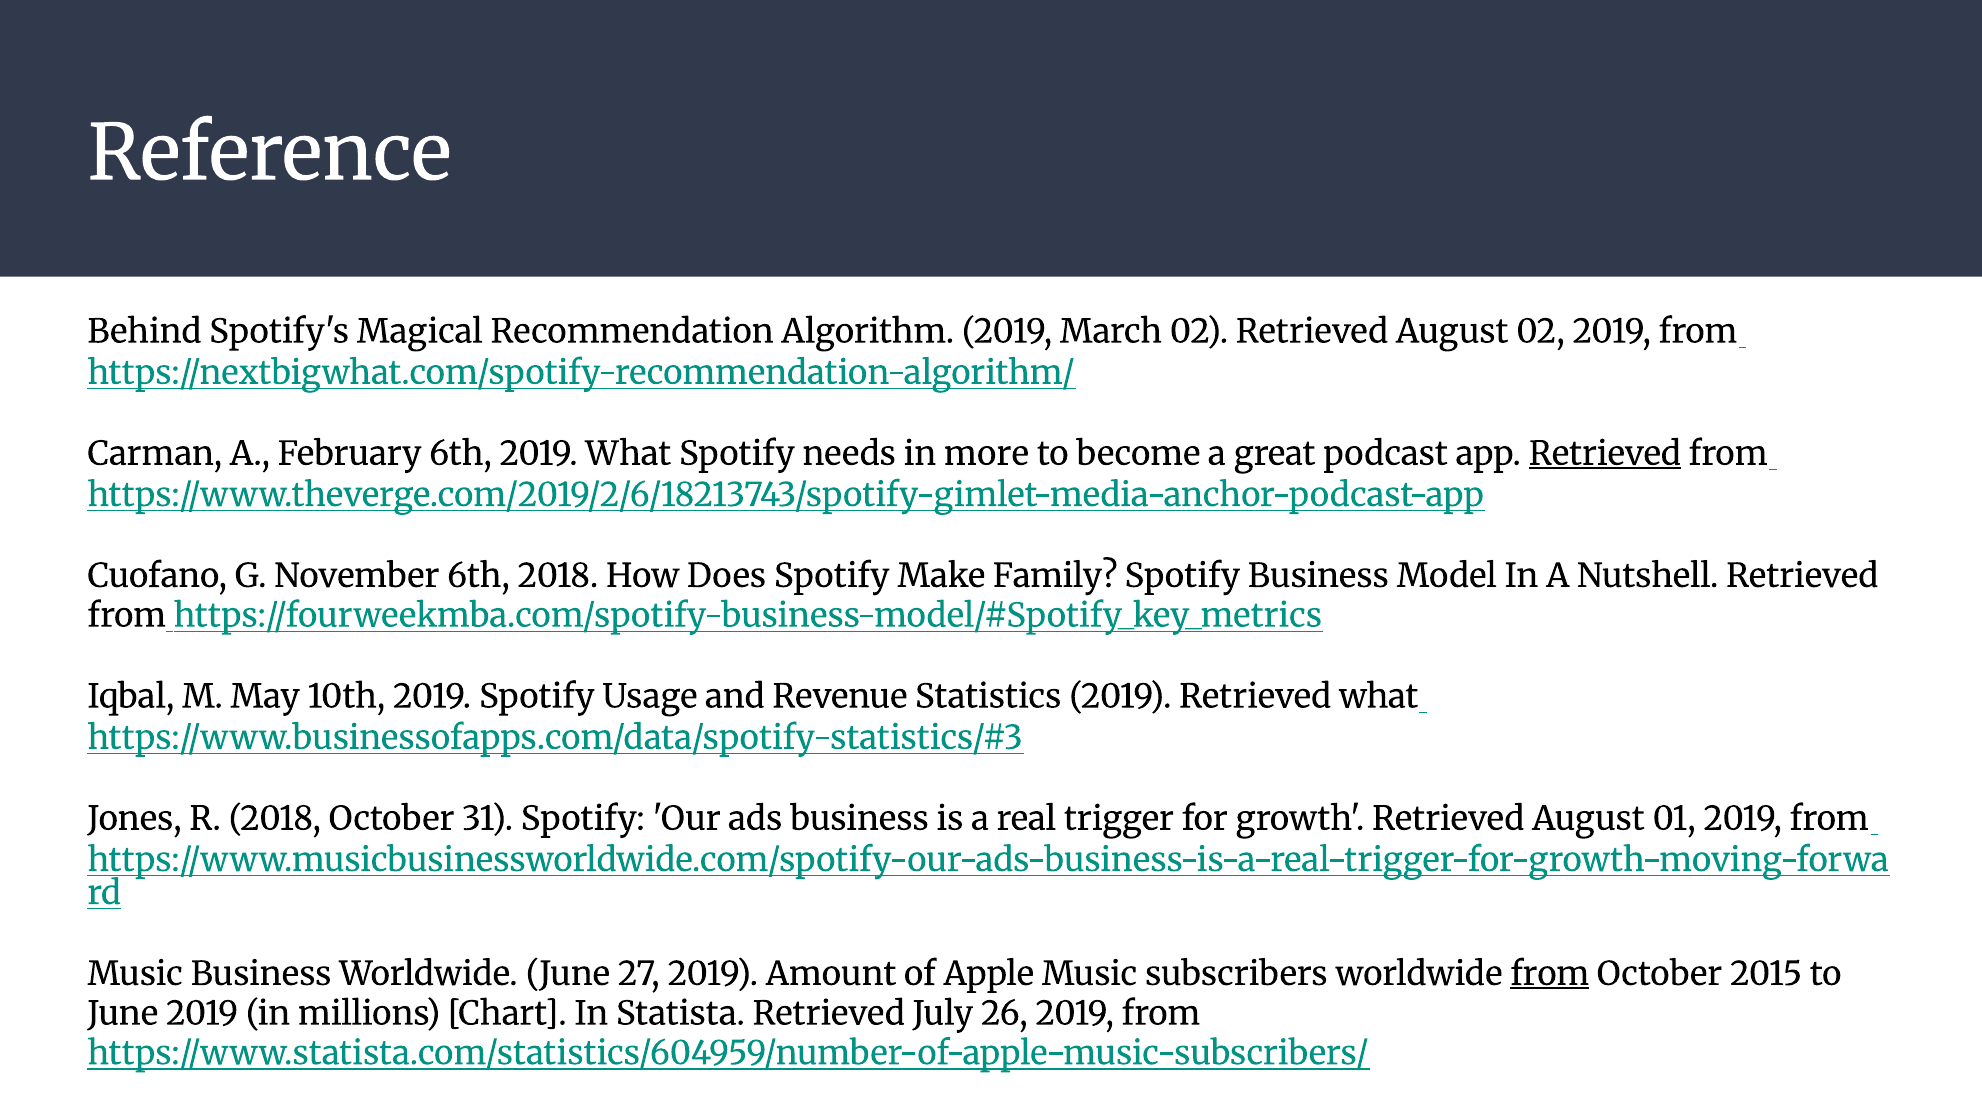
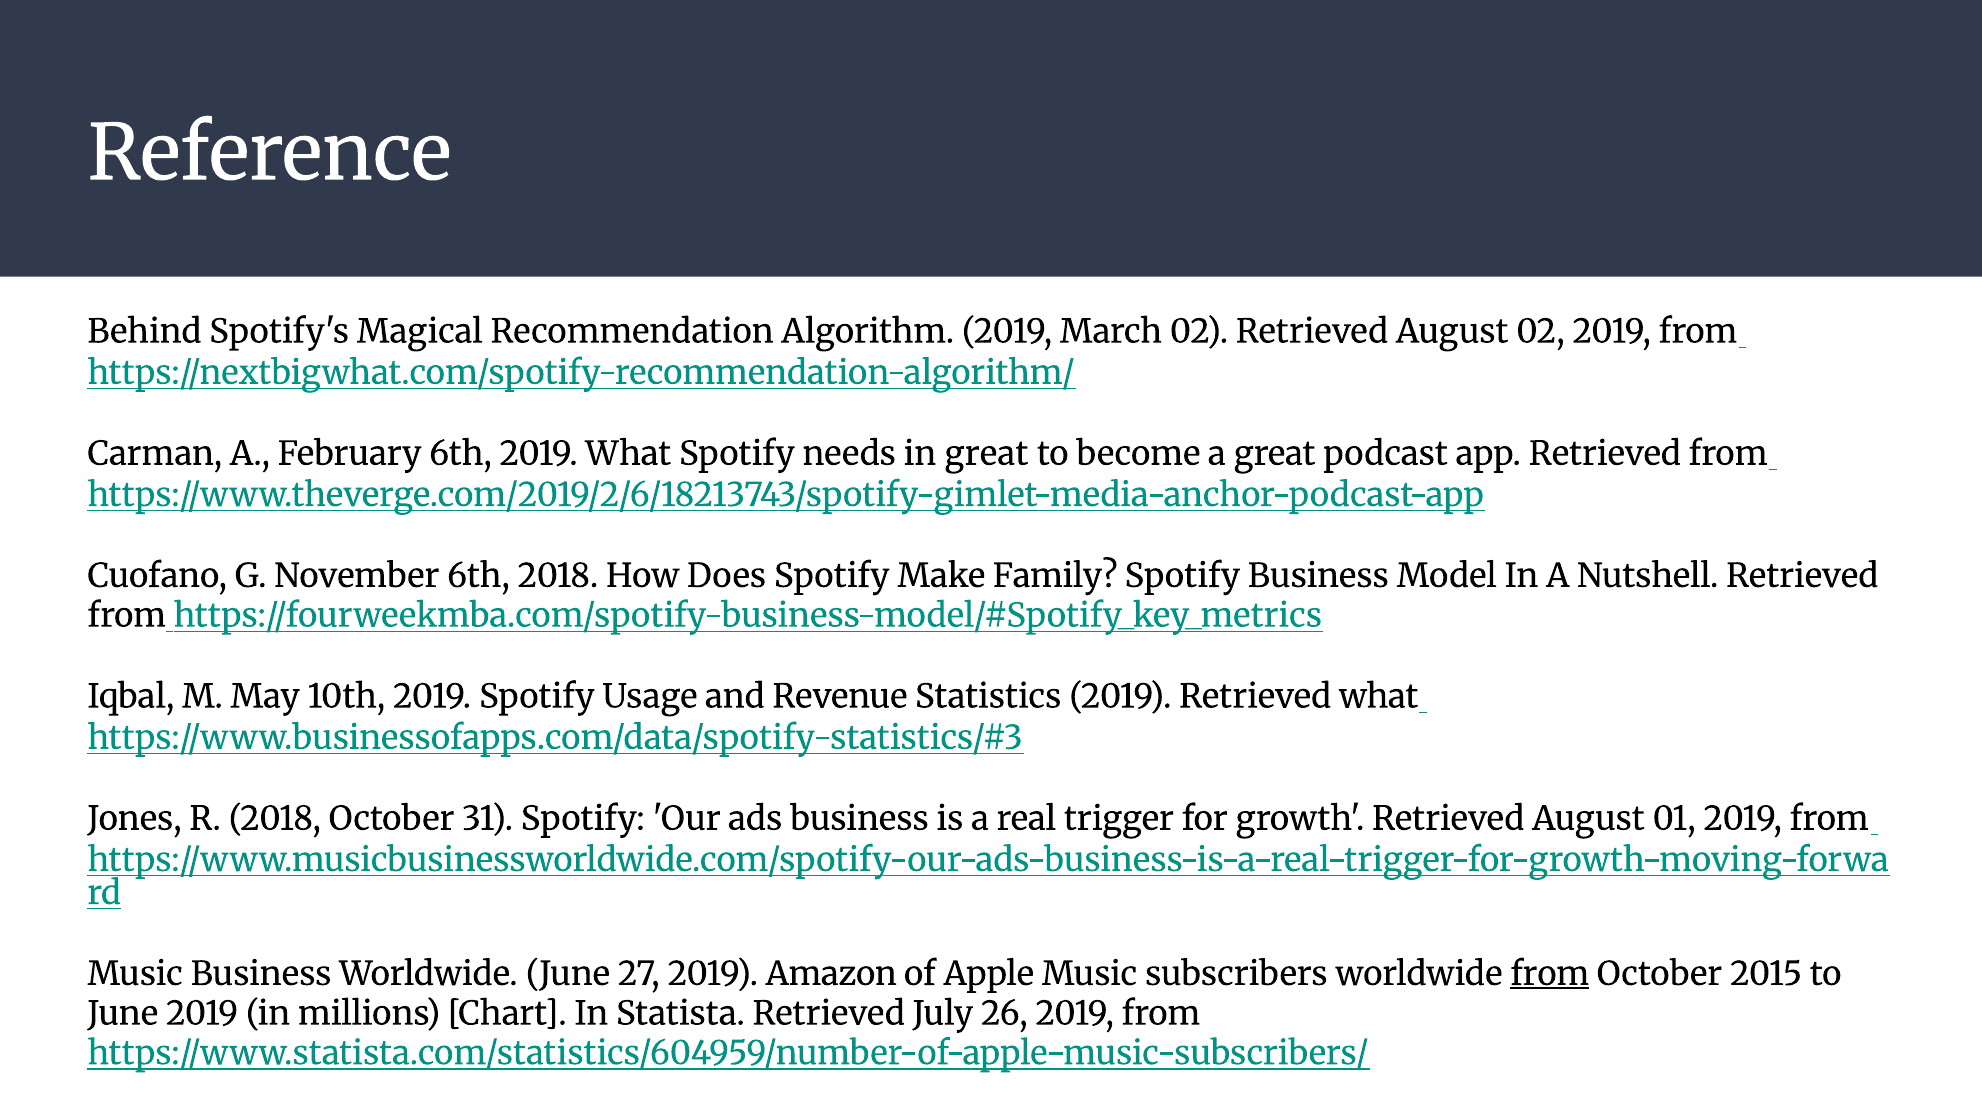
in more: more -> great
Retrieved at (1605, 454) underline: present -> none
Amount: Amount -> Amazon
